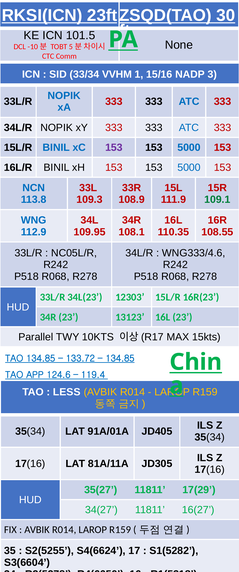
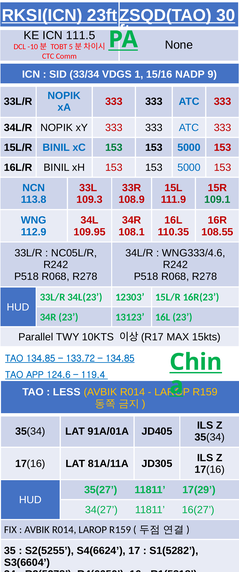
101.5: 101.5 -> 111.5
VVHM: VVHM -> VDGS
3: 3 -> 9
153 at (114, 147) colour: purple -> green
